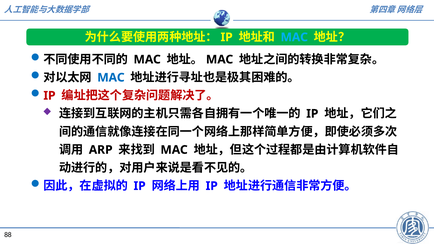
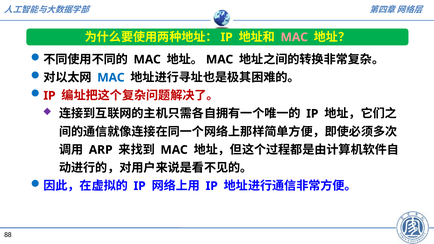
MAC at (294, 37) colour: light blue -> pink
